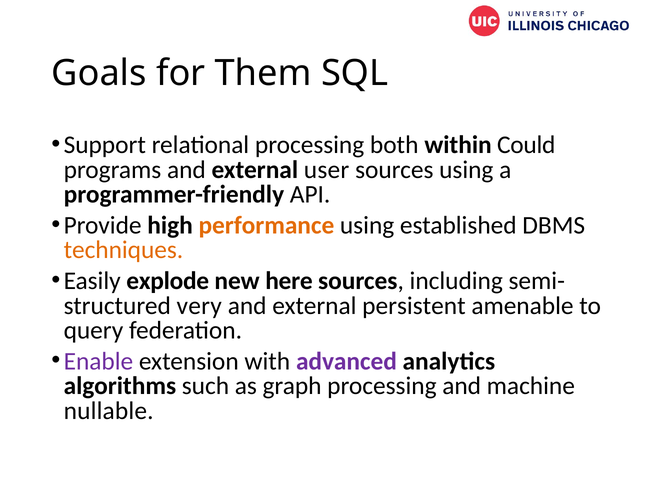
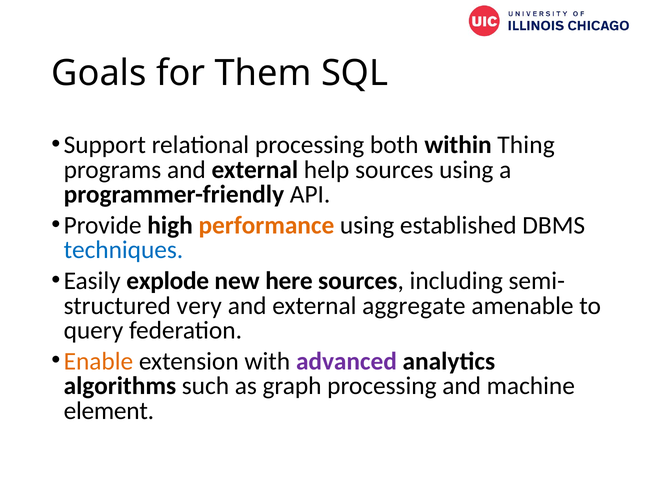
Could: Could -> Thing
user: user -> help
techniques colour: orange -> blue
persistent: persistent -> aggregate
Enable colour: purple -> orange
nullable: nullable -> element
